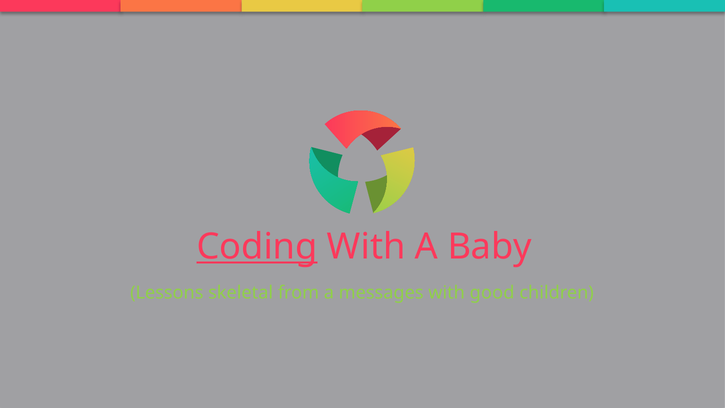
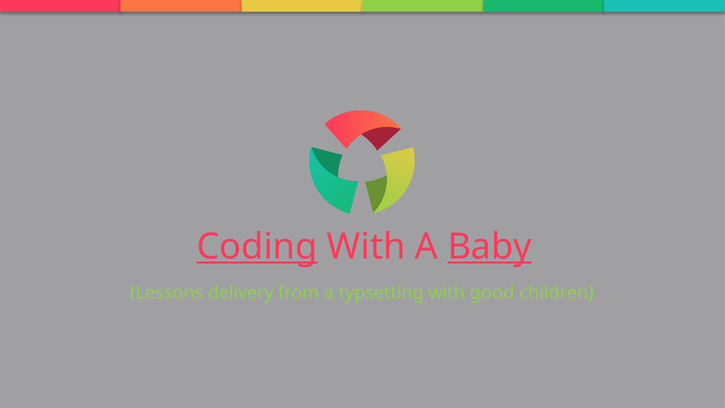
Baby at (490, 247) underline: none -> present
skeletal: skeletal -> delivery
messages: messages -> typsetting
